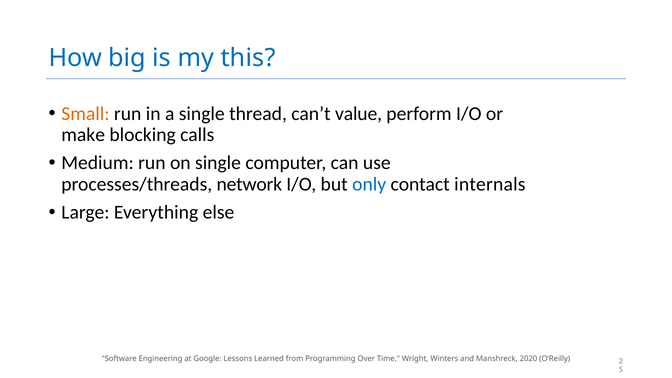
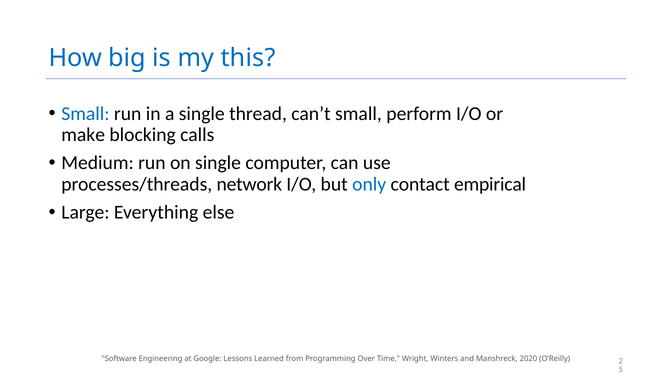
Small at (85, 114) colour: orange -> blue
can’t value: value -> small
internals: internals -> empirical
